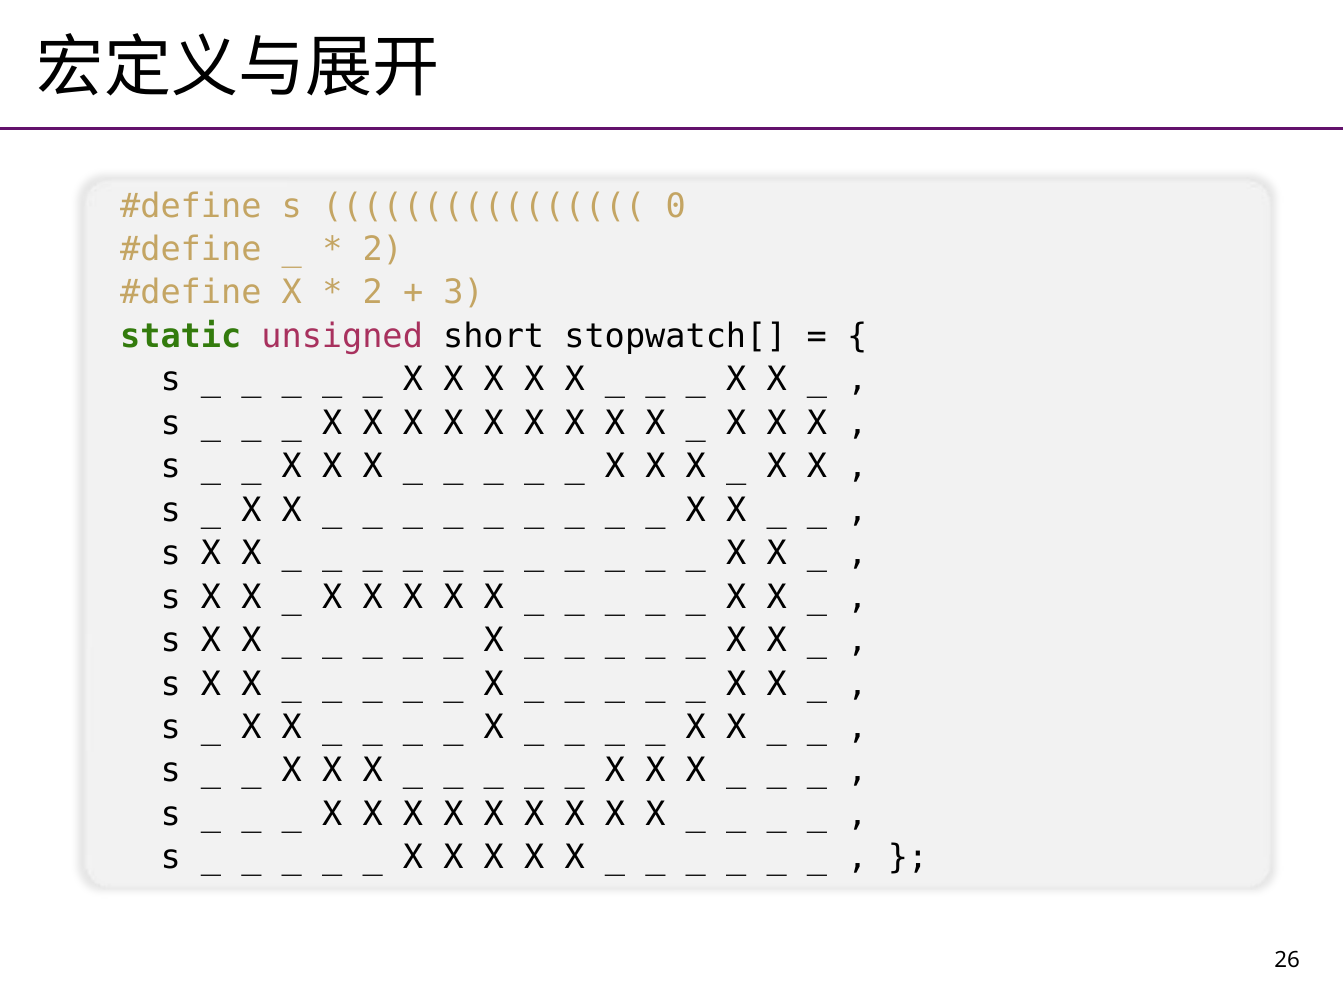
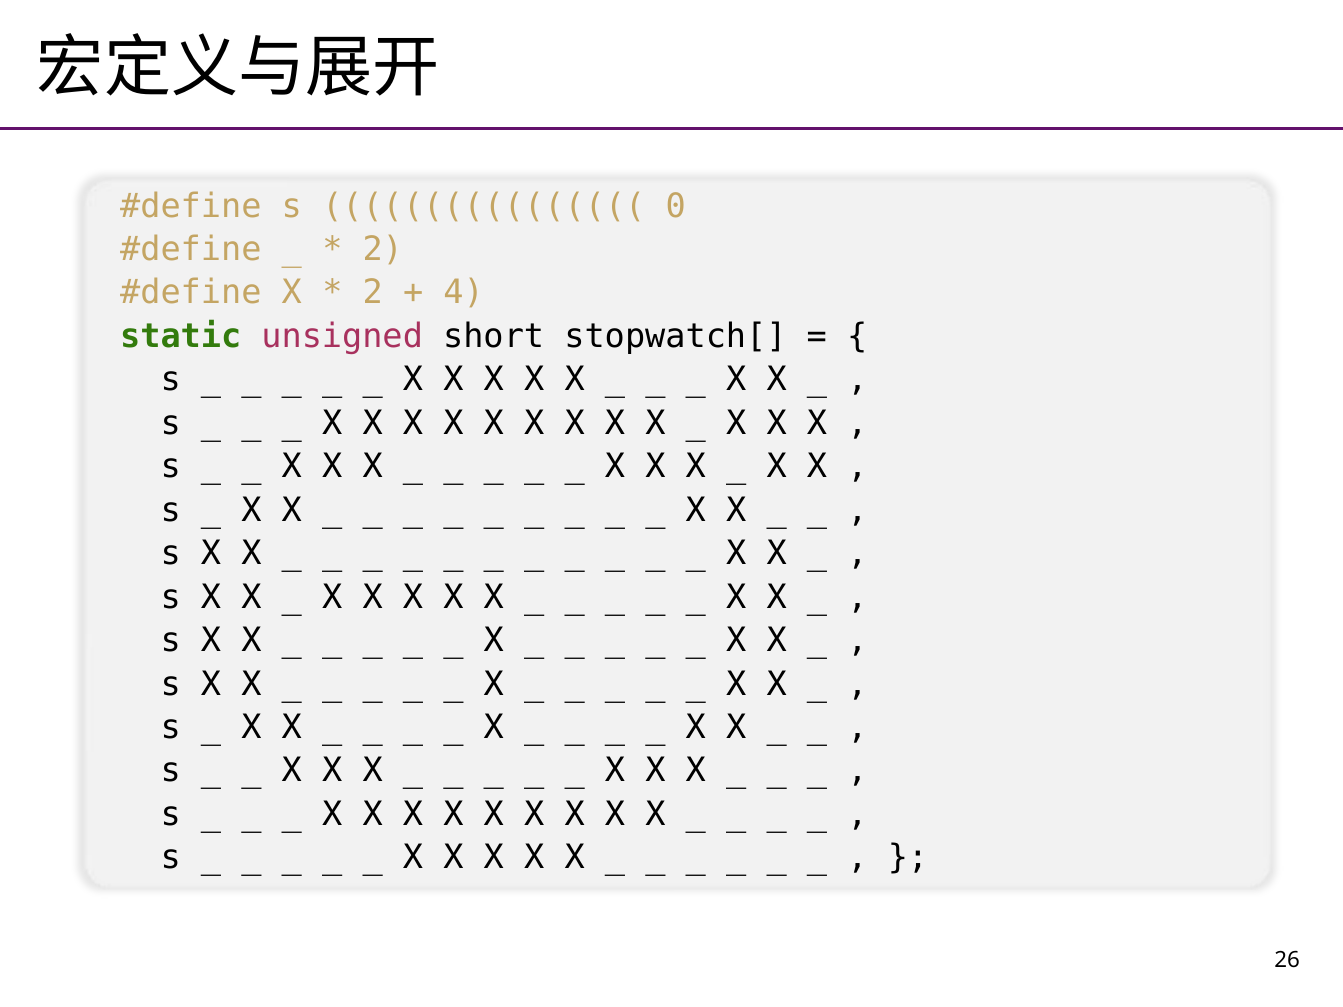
3: 3 -> 4
